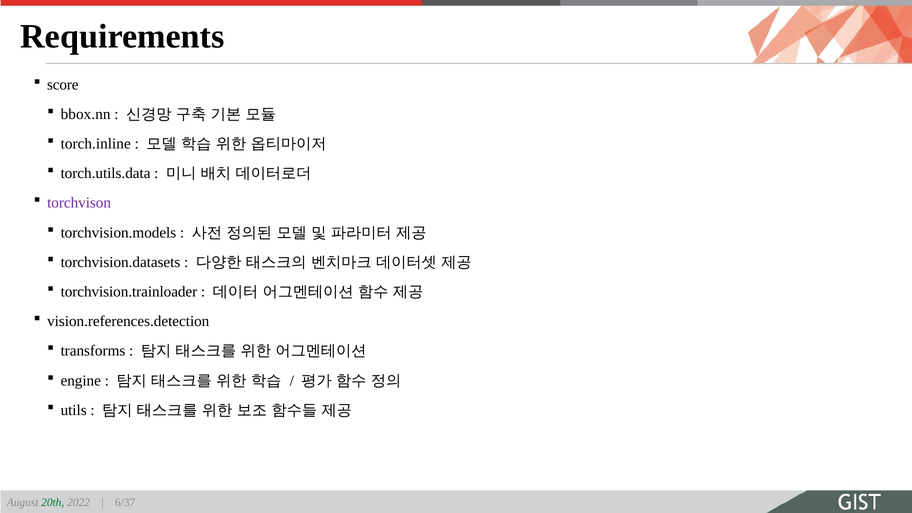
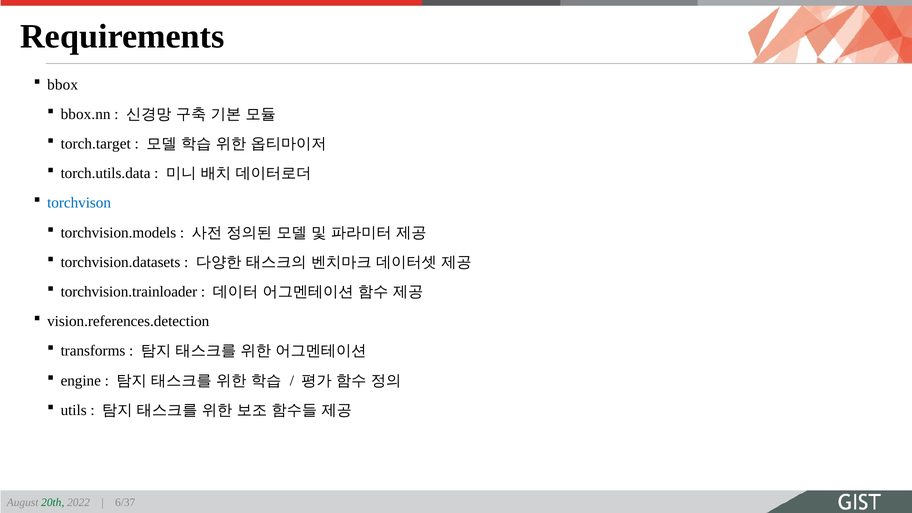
score: score -> bbox
torch.inline: torch.inline -> torch.target
torchvison colour: purple -> blue
